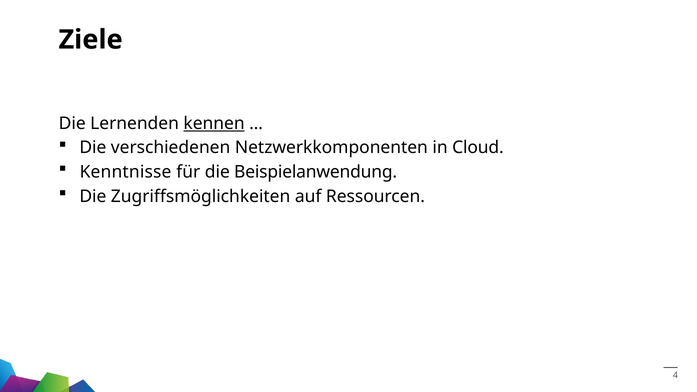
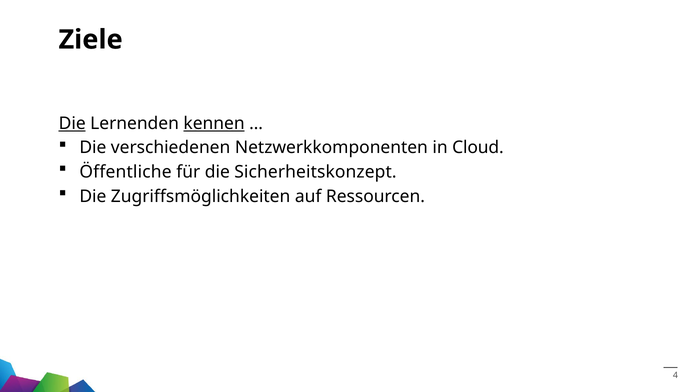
Die at (72, 123) underline: none -> present
Kenntnisse: Kenntnisse -> Öffentliche
Beispielanwendung: Beispielanwendung -> Sicherheitskonzept
